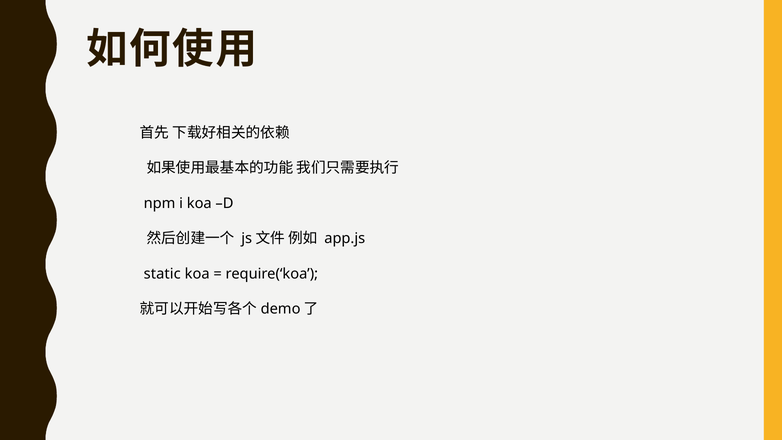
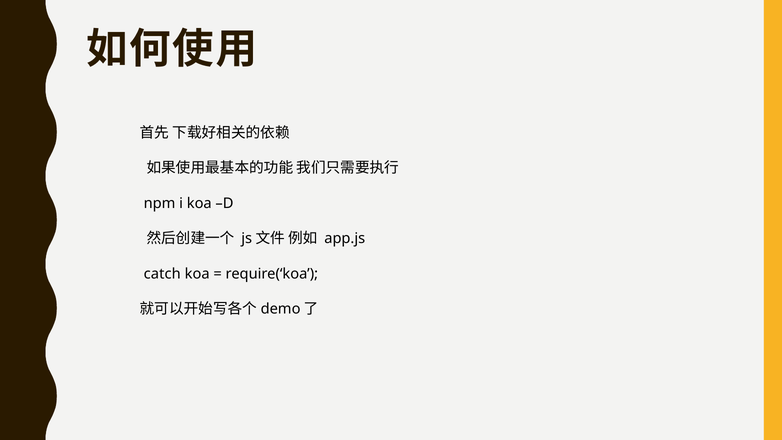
static: static -> catch
